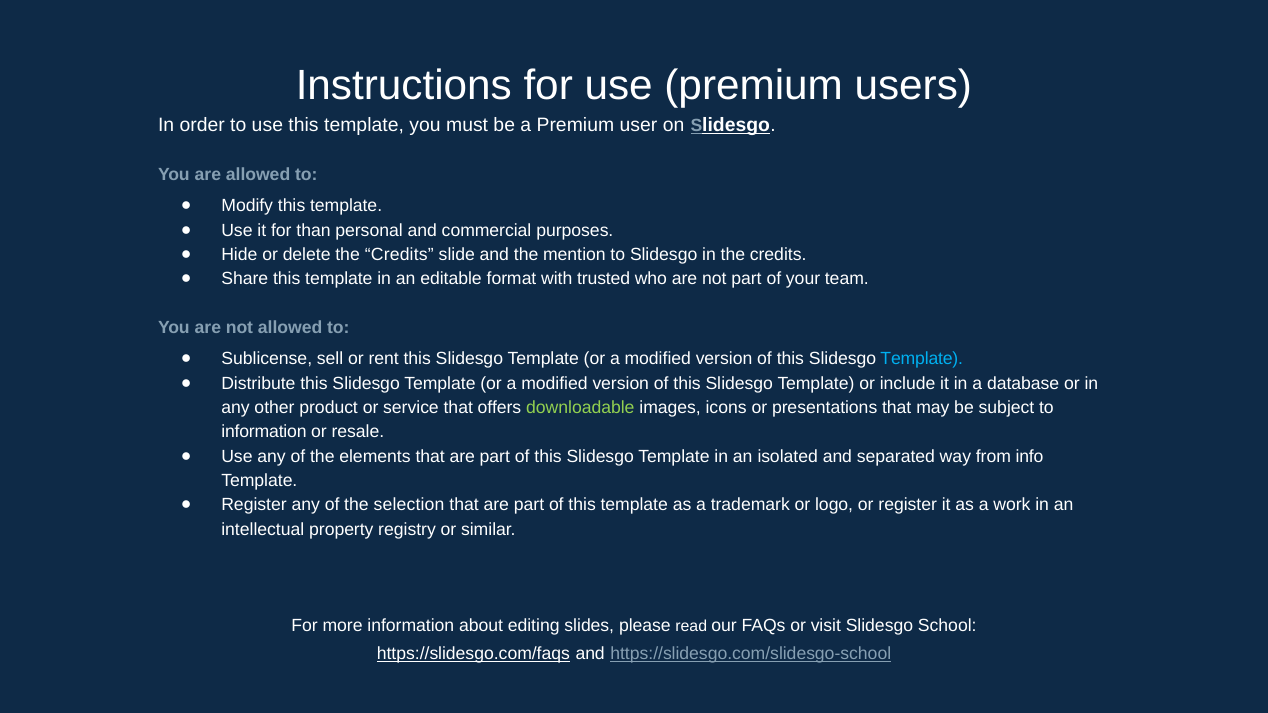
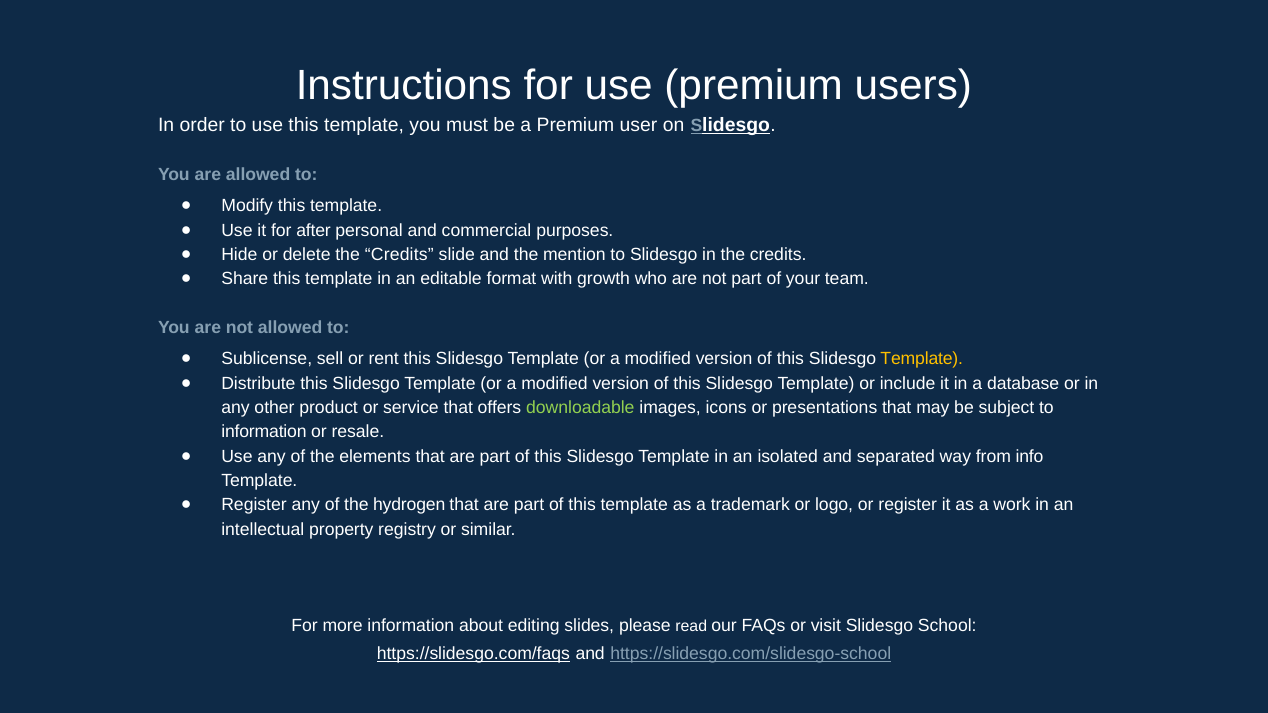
than: than -> after
trusted: trusted -> growth
Template at (922, 359) colour: light blue -> yellow
selection: selection -> hydrogen
